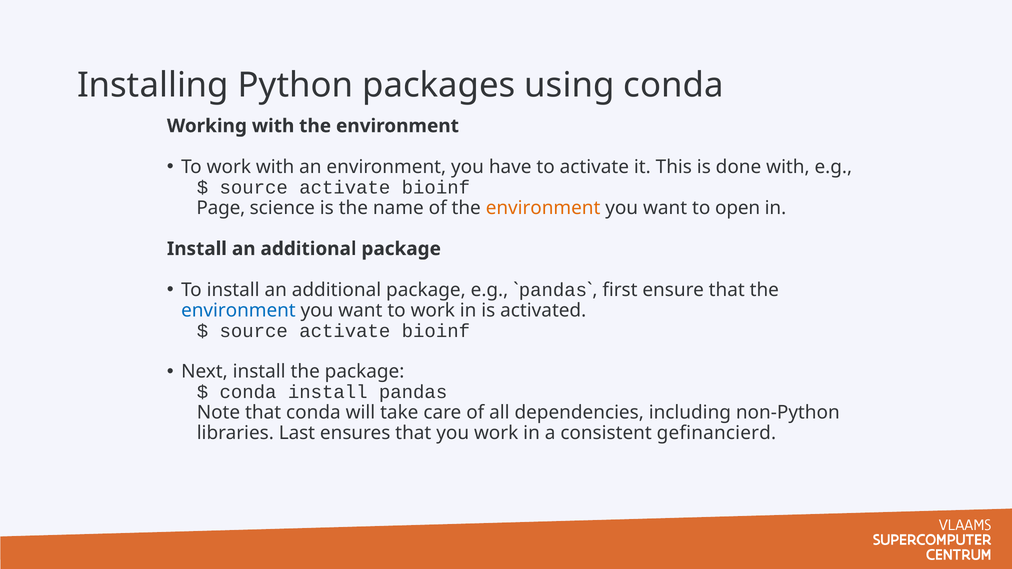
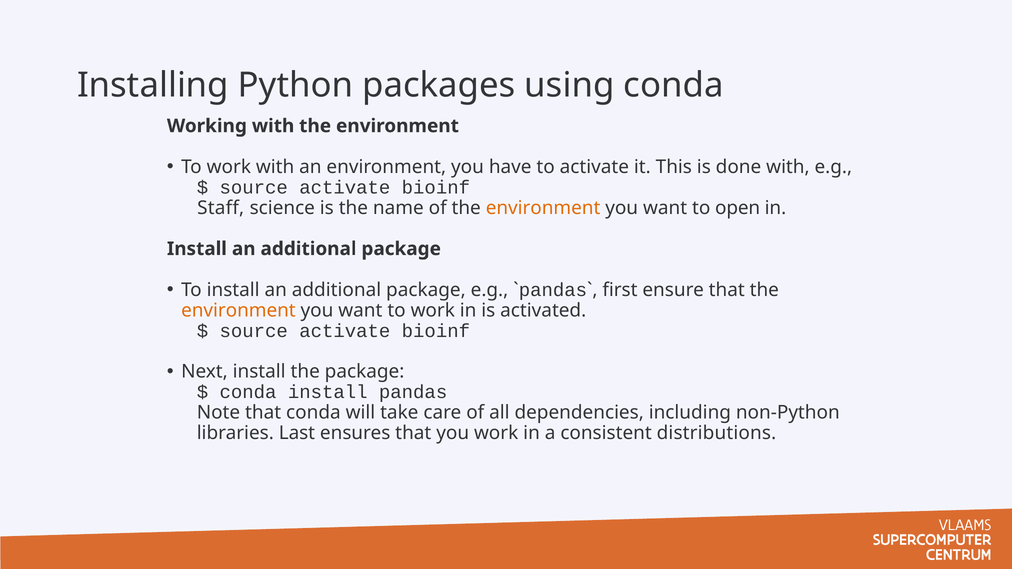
Page: Page -> Staff
environment at (238, 310) colour: blue -> orange
gefinancierd: gefinancierd -> distributions
